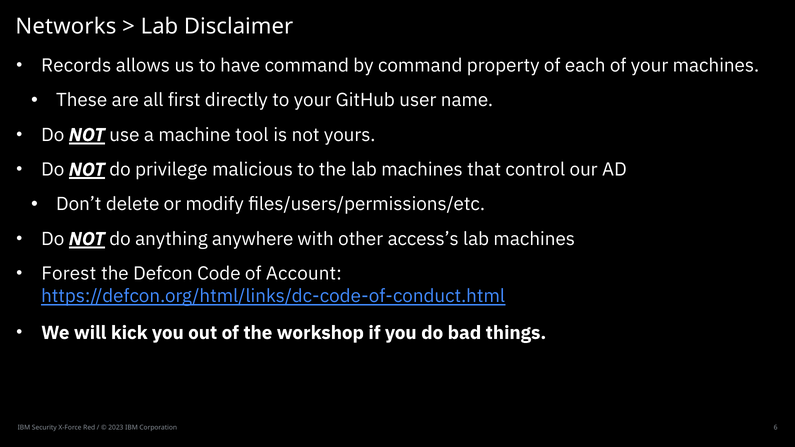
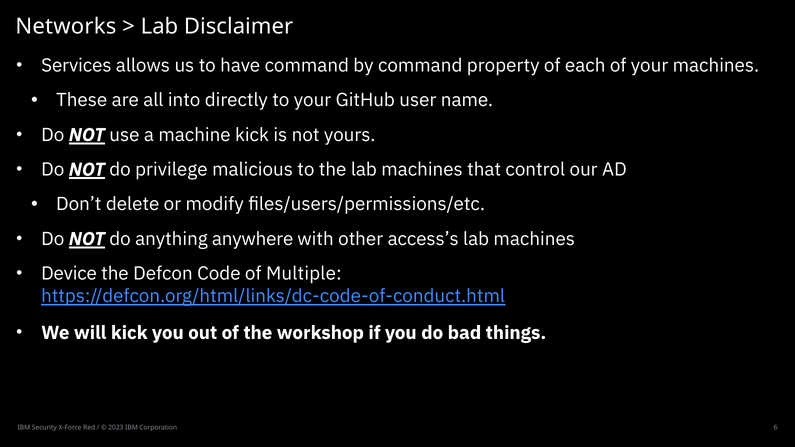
Records: Records -> Services
first: first -> into
machine tool: tool -> kick
Forest: Forest -> Device
Account: Account -> Multiple
